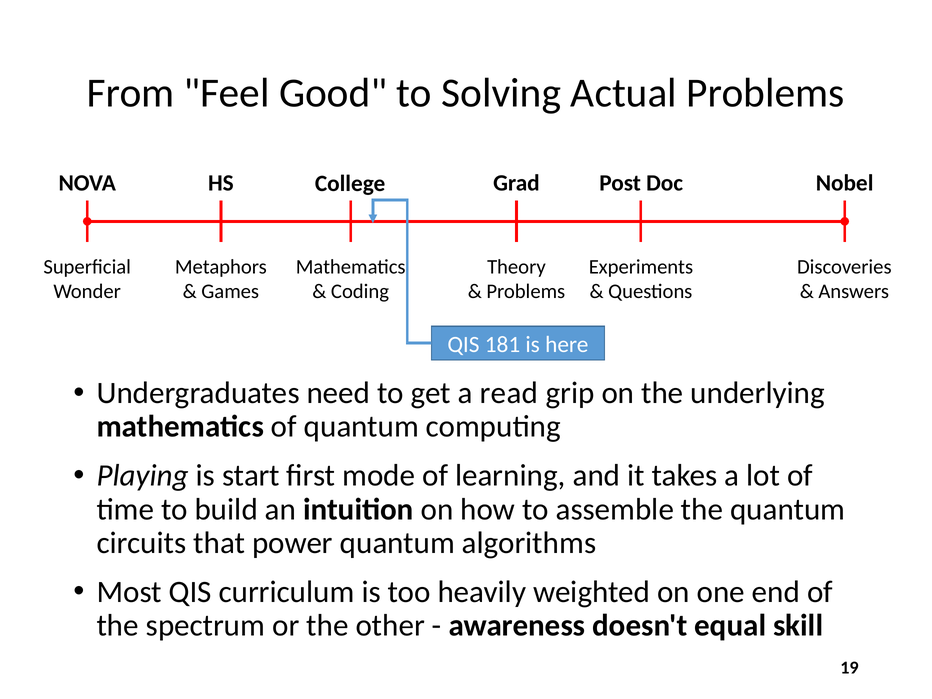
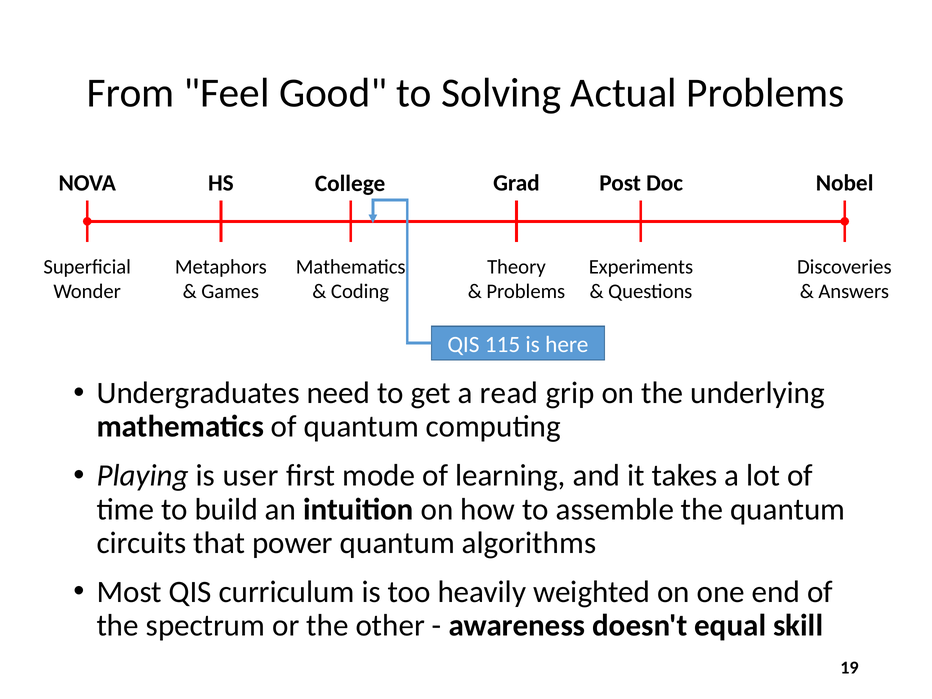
181: 181 -> 115
start: start -> user
